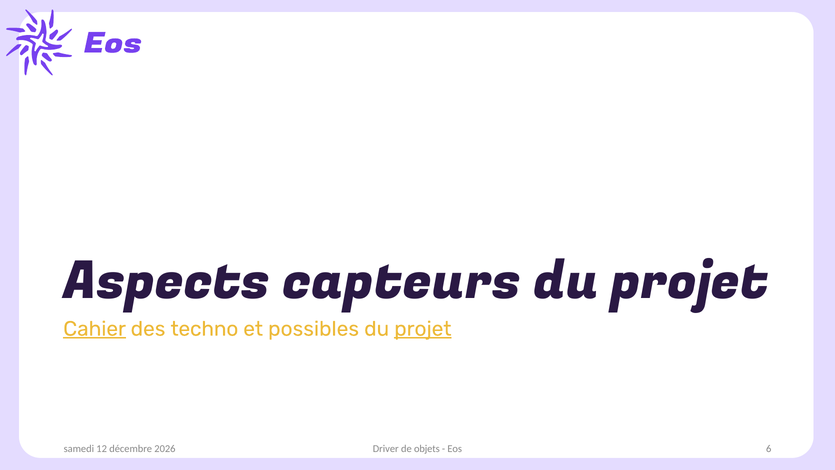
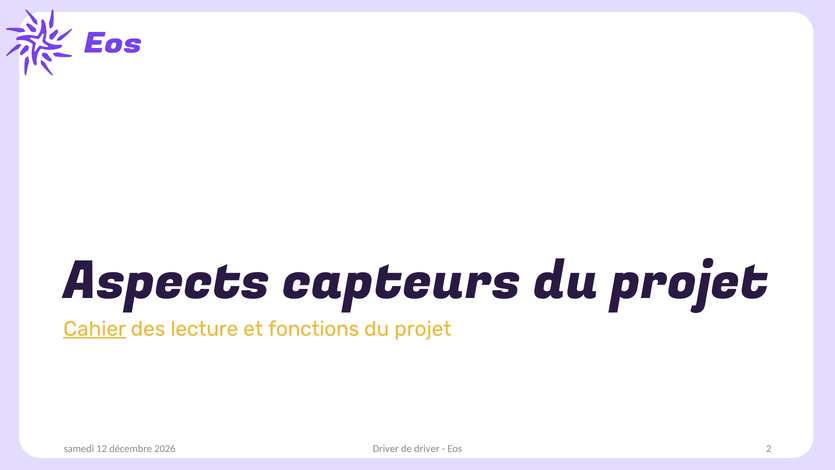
techno: techno -> lecture
possibles: possibles -> fonctions
projet at (423, 329) underline: present -> none
de objets: objets -> driver
6: 6 -> 2
